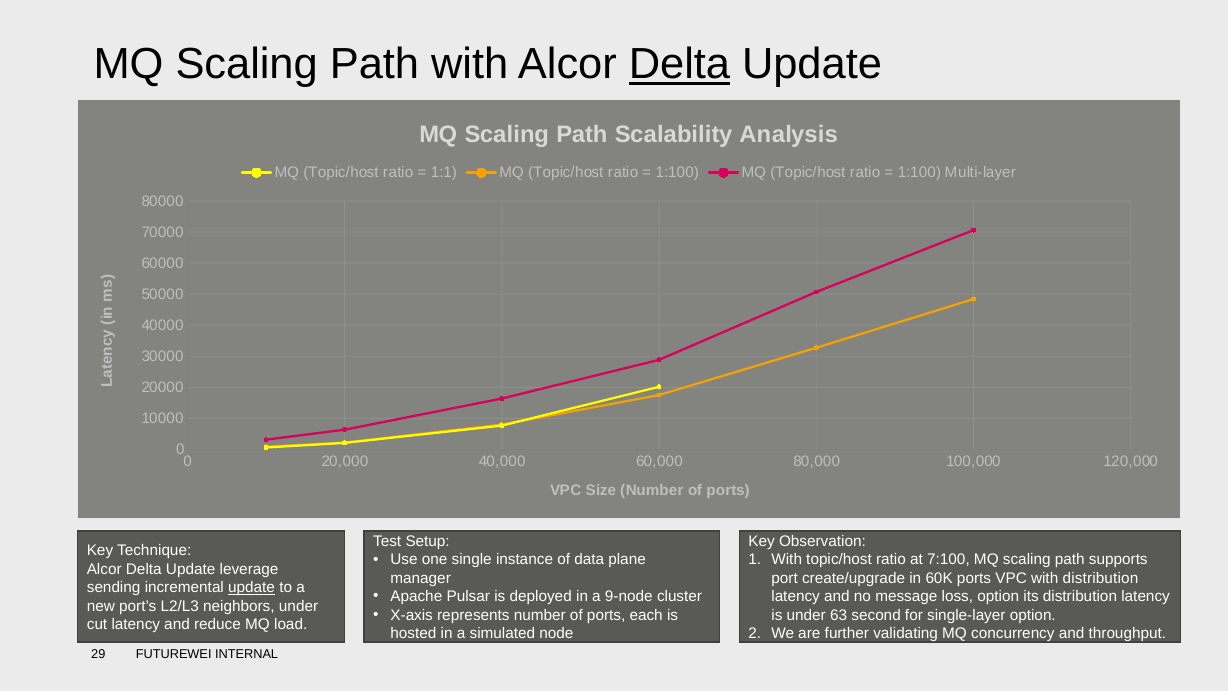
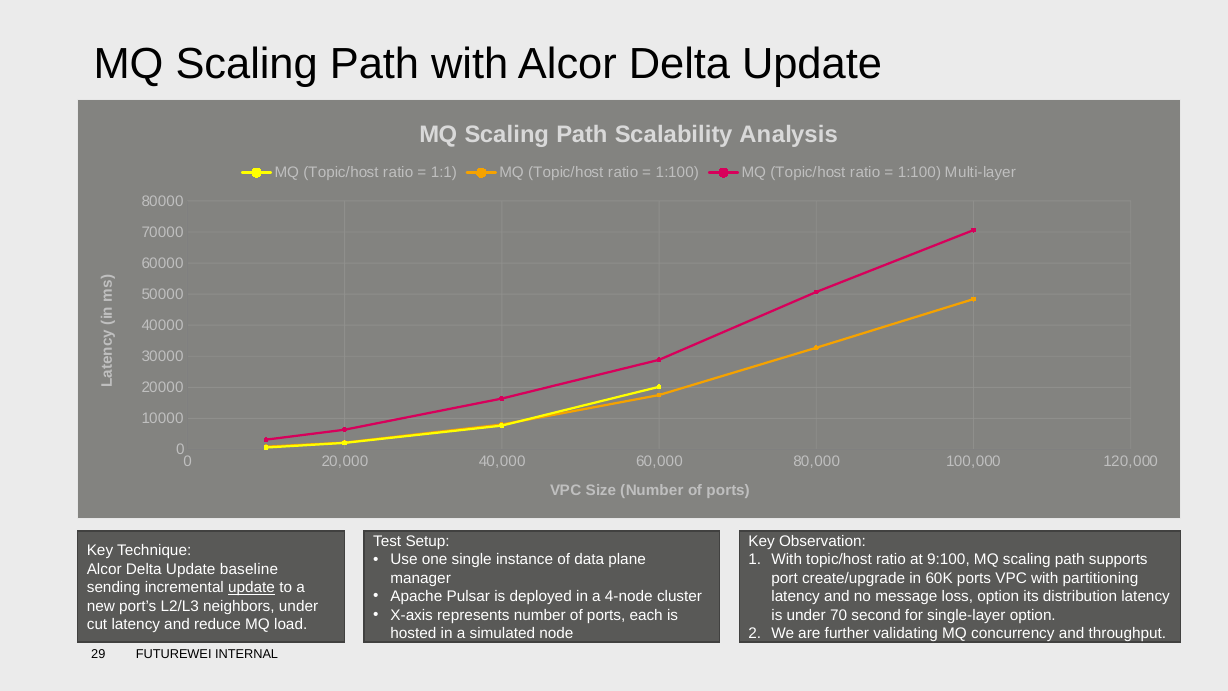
Delta at (679, 65) underline: present -> none
7:100: 7:100 -> 9:100
leverage: leverage -> baseline
with distribution: distribution -> partitioning
9-node: 9-node -> 4-node
63: 63 -> 70
